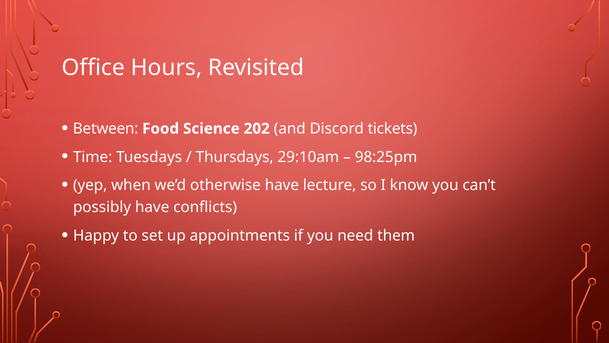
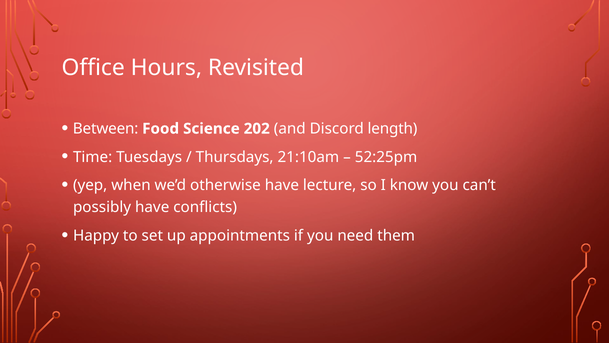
tickets: tickets -> length
29:10am: 29:10am -> 21:10am
98:25pm: 98:25pm -> 52:25pm
